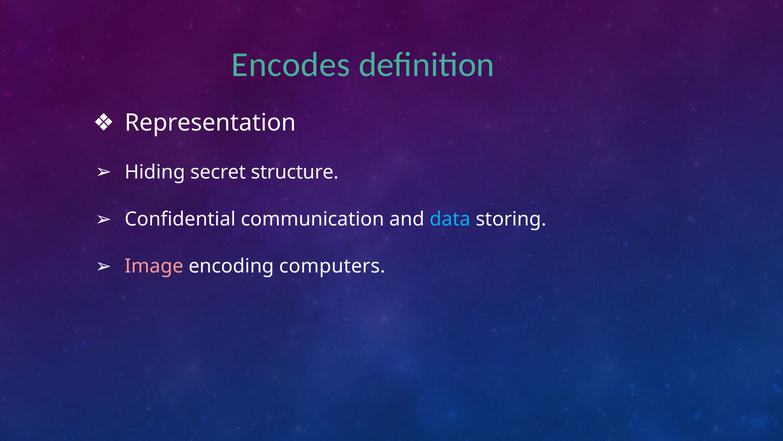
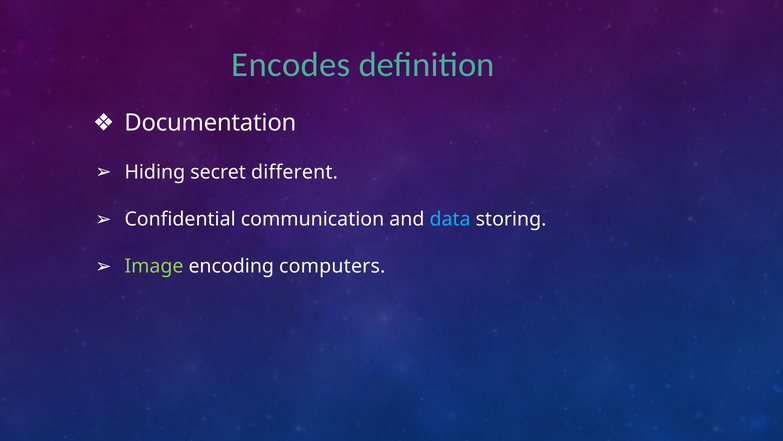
Representation: Representation -> Documentation
structure: structure -> different
Image colour: pink -> light green
